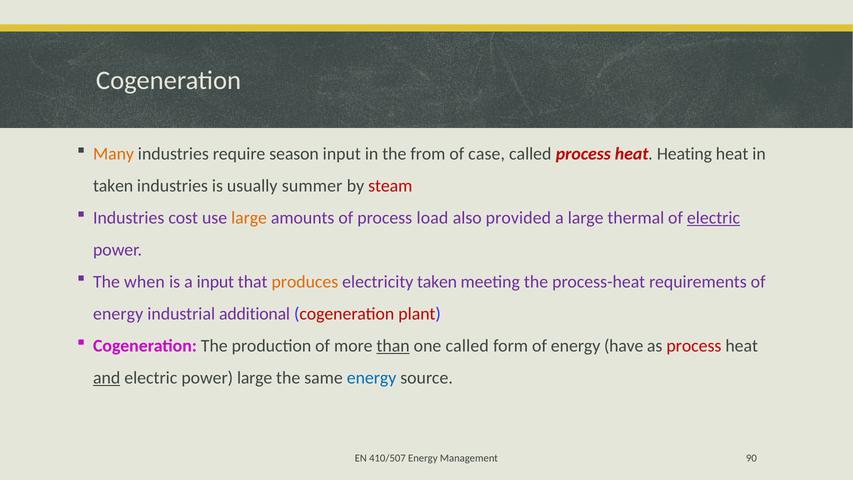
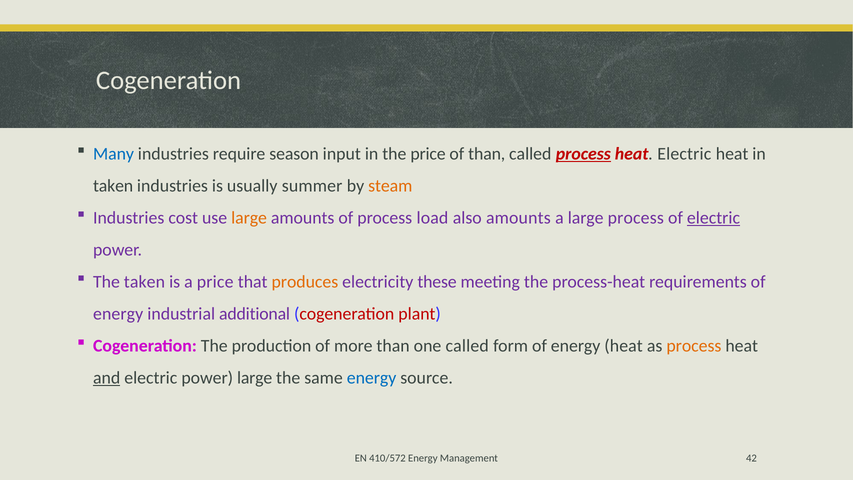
Many colour: orange -> blue
the from: from -> price
of case: case -> than
process at (583, 154) underline: none -> present
heat Heating: Heating -> Electric
steam colour: red -> orange
also provided: provided -> amounts
large thermal: thermal -> process
The when: when -> taken
a input: input -> price
electricity taken: taken -> these
than at (393, 346) underline: present -> none
energy have: have -> heat
process at (694, 346) colour: red -> orange
410/507: 410/507 -> 410/572
90: 90 -> 42
